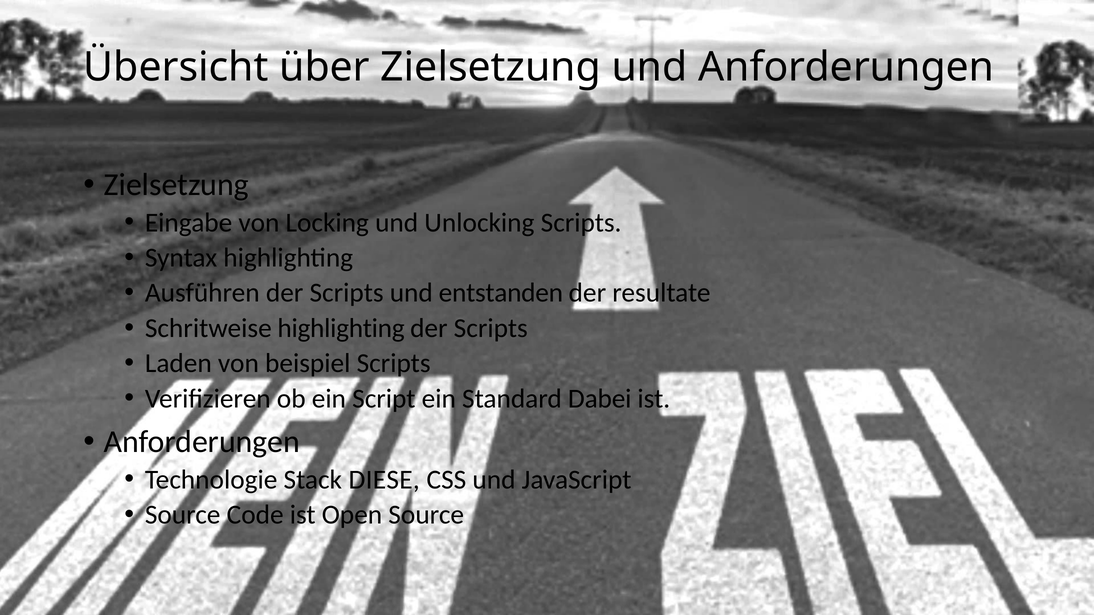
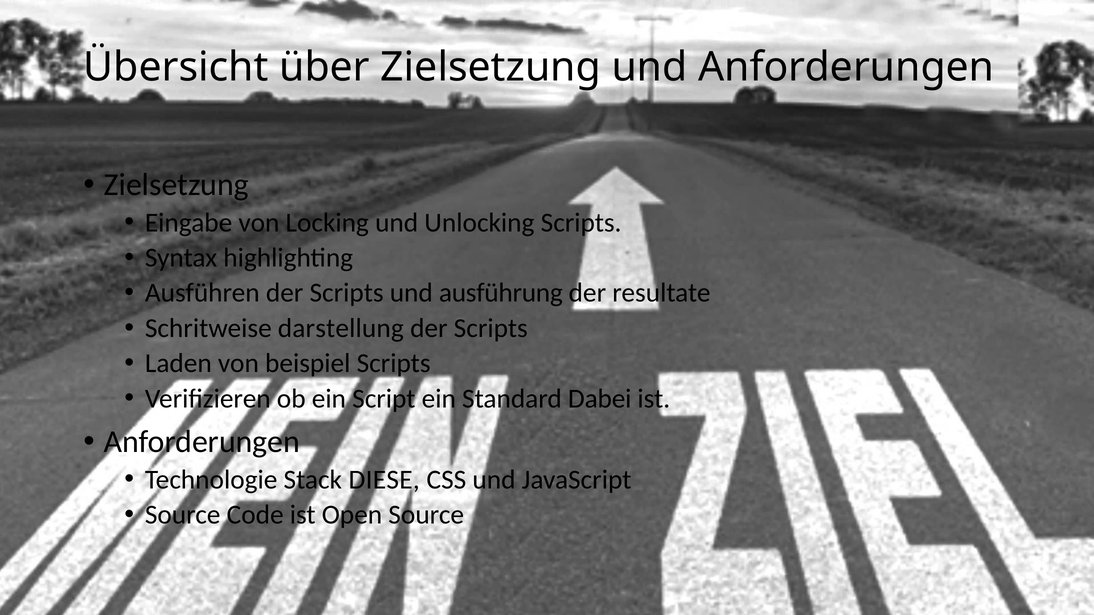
entstanden: entstanden -> ausführung
Schritweise highlighting: highlighting -> darstellung
